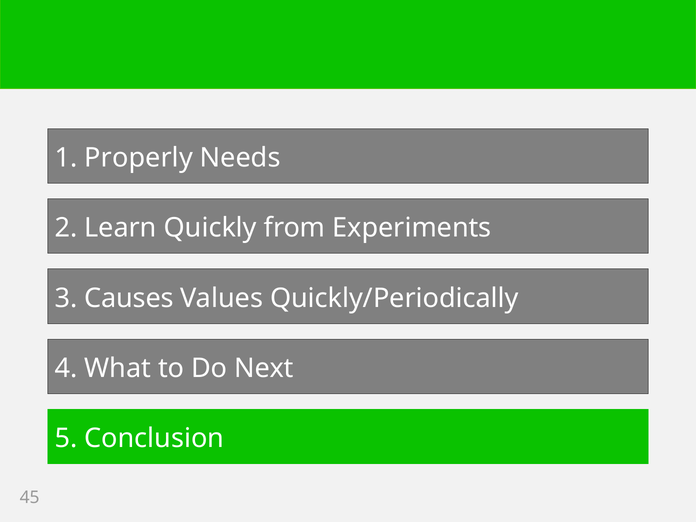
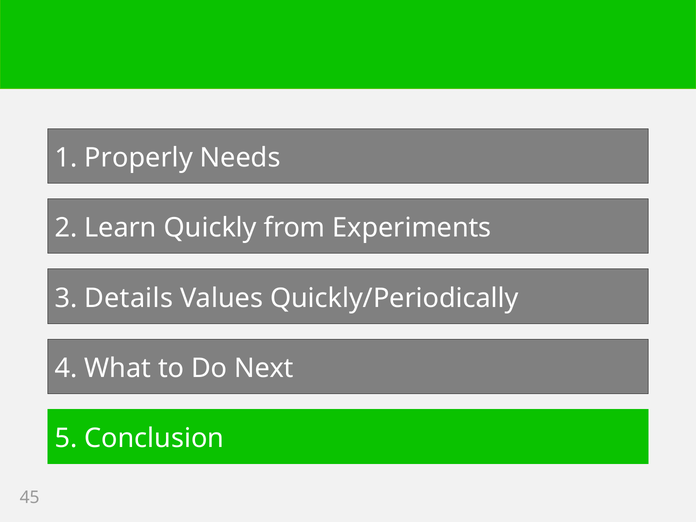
Causes: Causes -> Details
